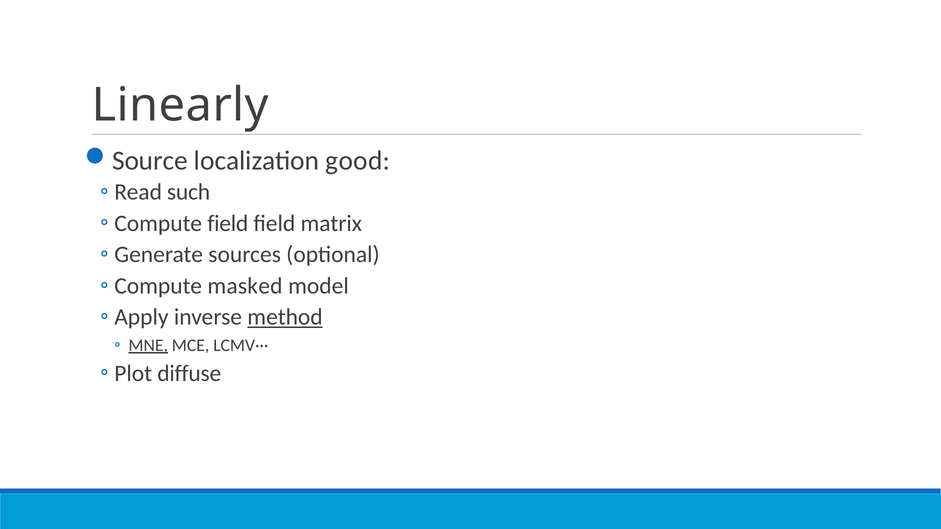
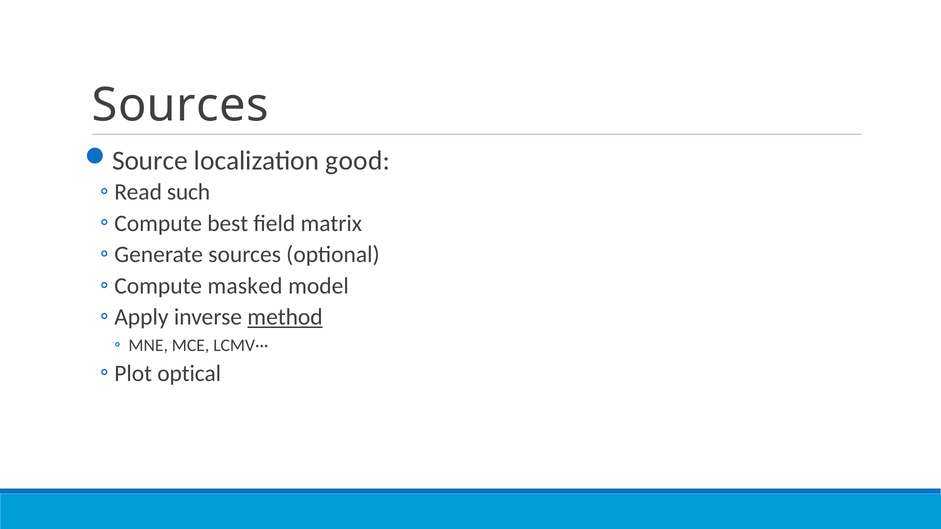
Linearly at (180, 105): Linearly -> Sources
field at (228, 223): field -> best
MNE underline: present -> none
diffuse: diffuse -> optical
